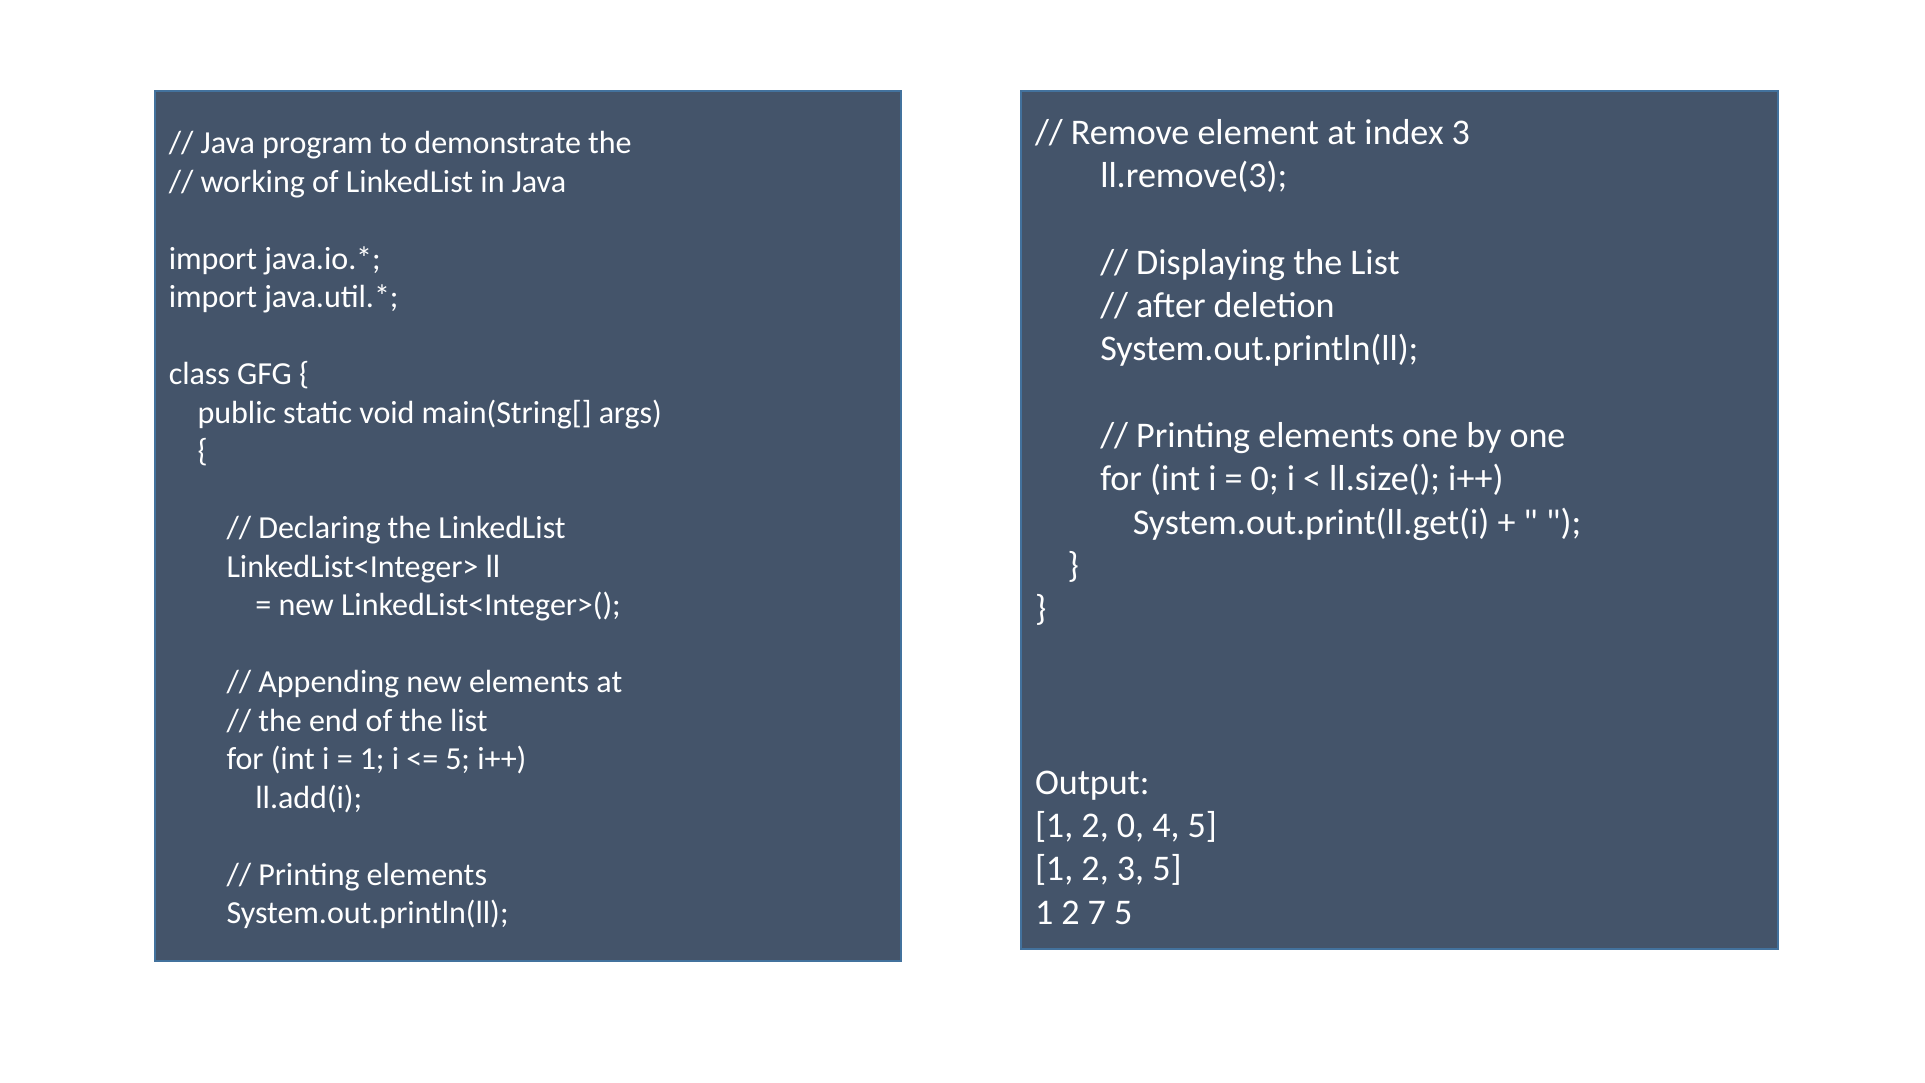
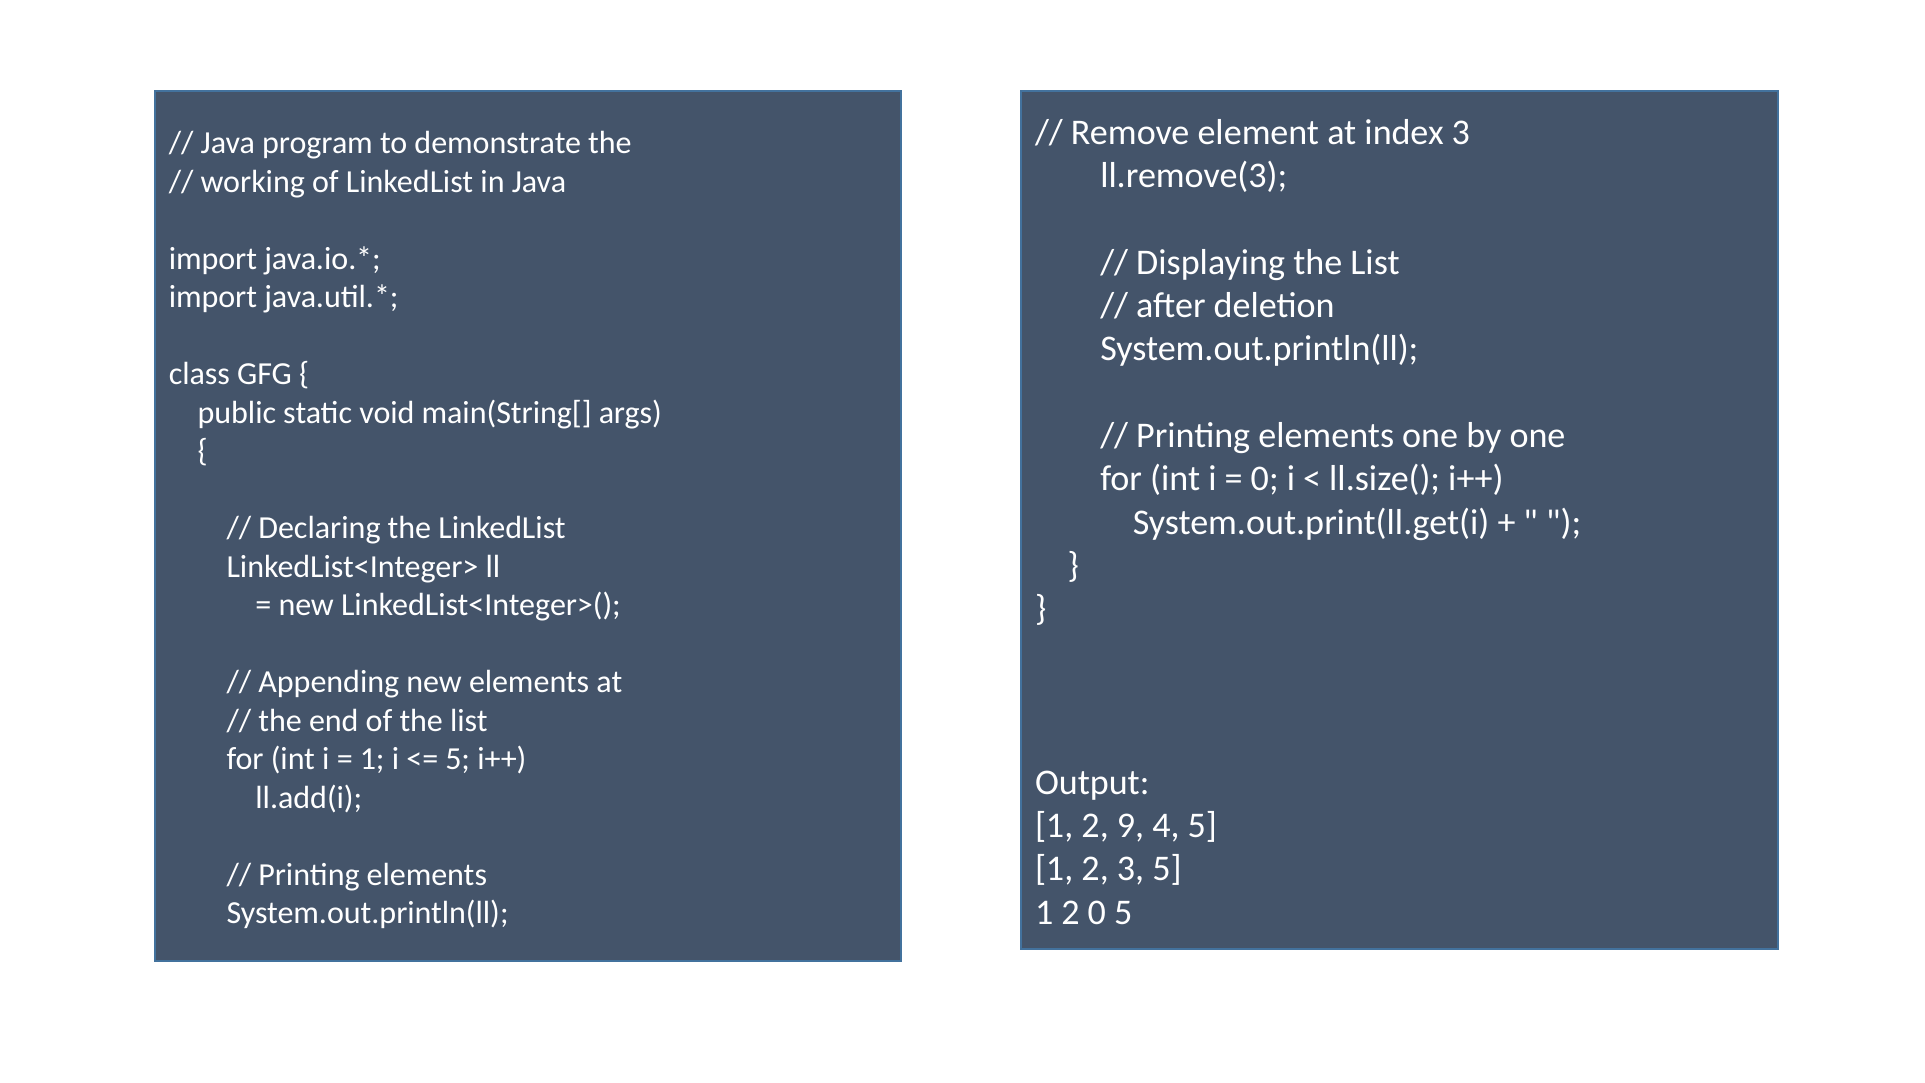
2 0: 0 -> 9
2 7: 7 -> 0
